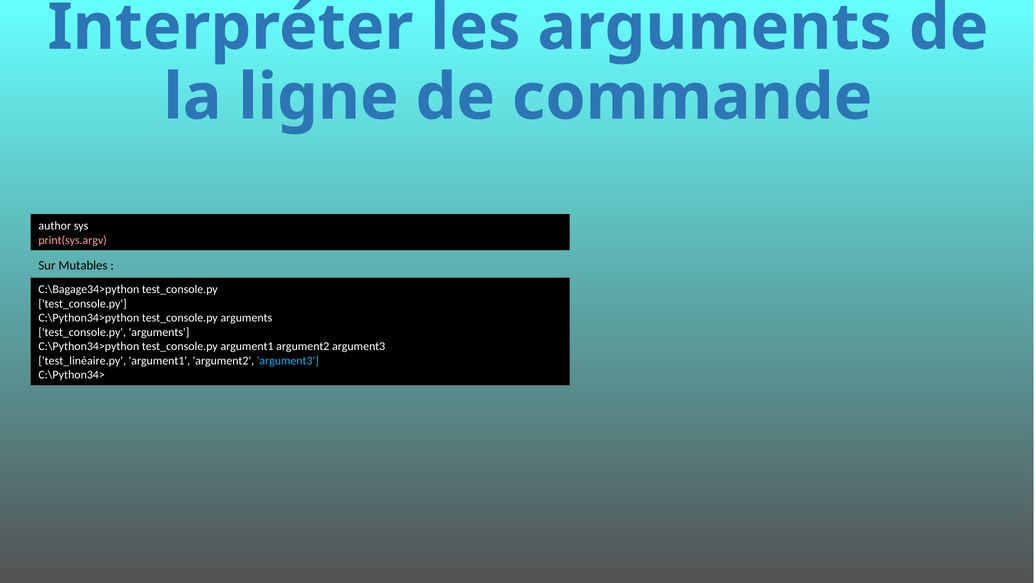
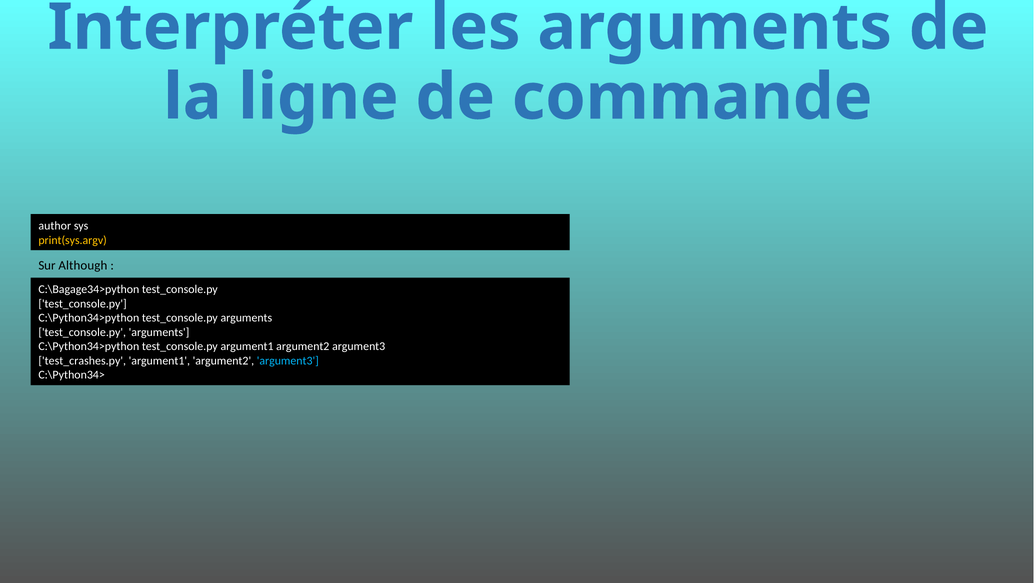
print(sys.argv colour: pink -> yellow
Mutables: Mutables -> Although
test_linéaire.py: test_linéaire.py -> test_crashes.py
